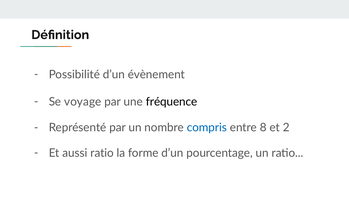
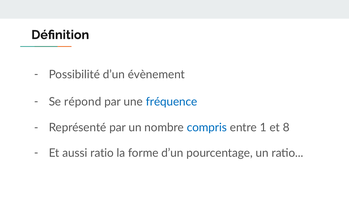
voyage: voyage -> répond
fréquence colour: black -> blue
8: 8 -> 1
2: 2 -> 8
